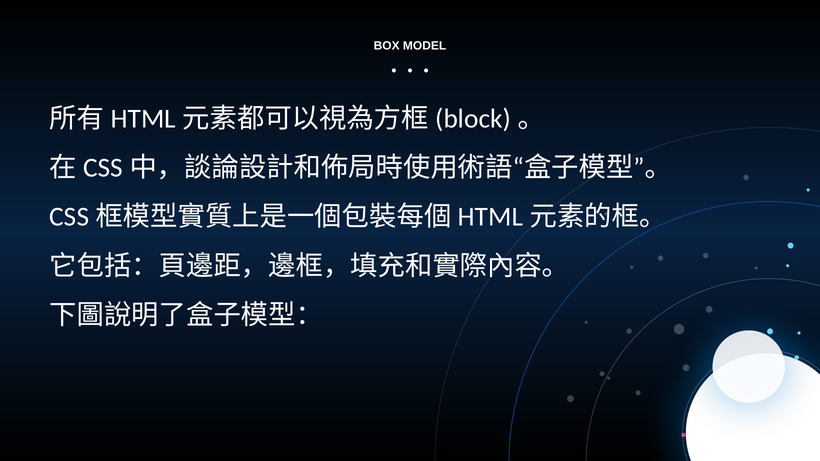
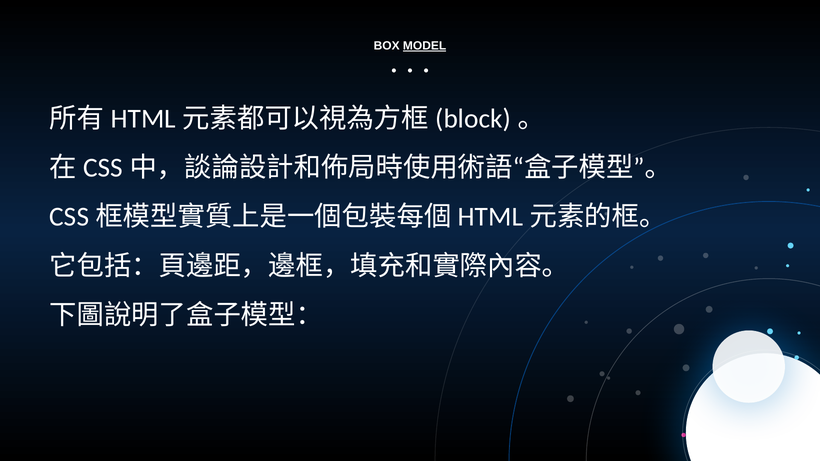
MODEL underline: none -> present
